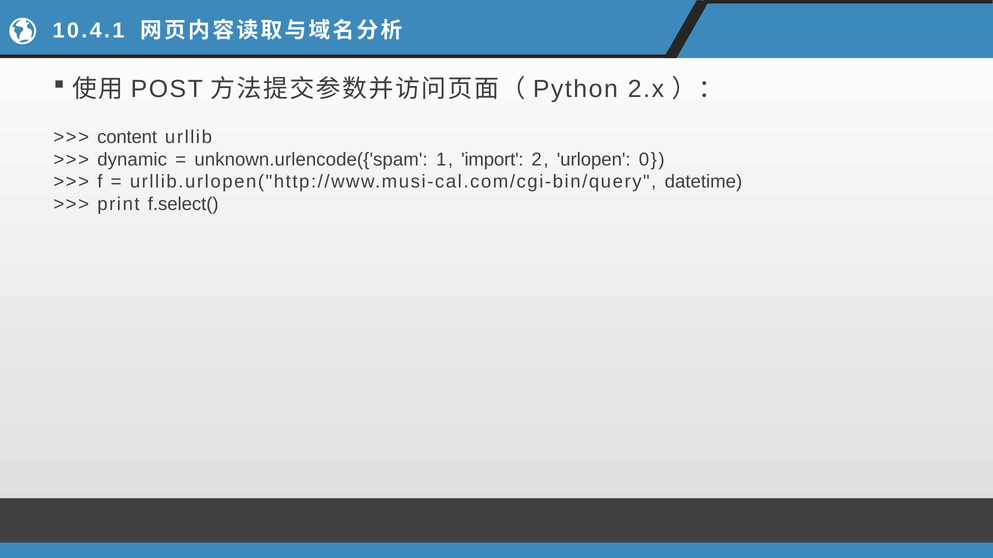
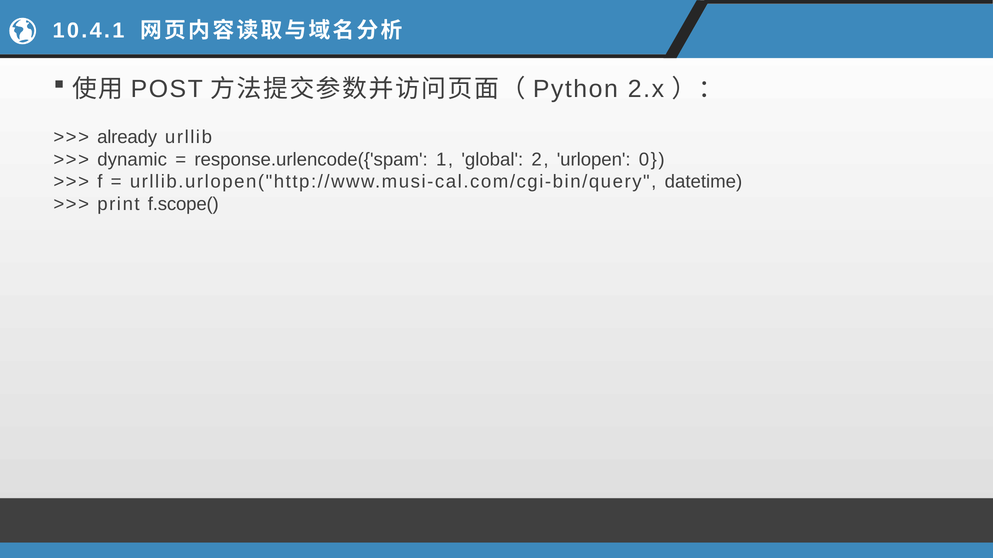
content: content -> already
unknown.urlencode({'spam: unknown.urlencode({'spam -> response.urlencode({'spam
import: import -> global
f.select(: f.select( -> f.scope(
